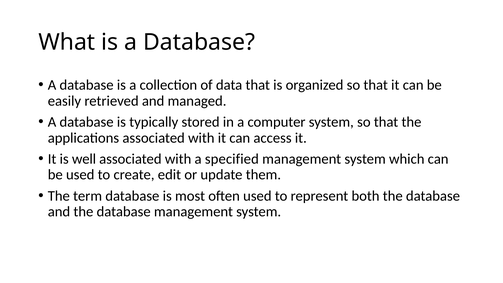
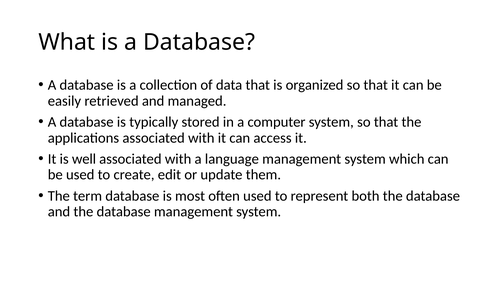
specified: specified -> language
